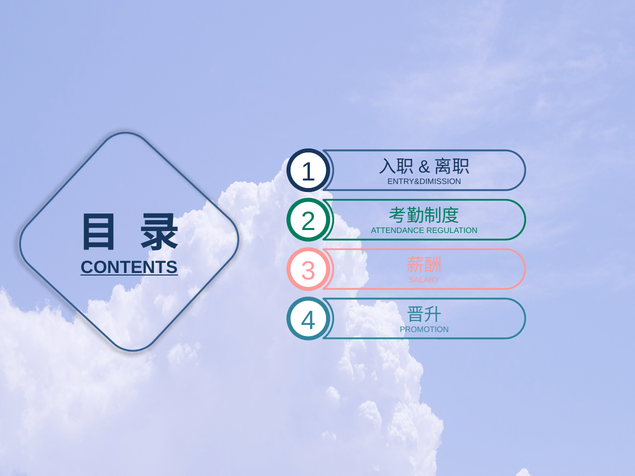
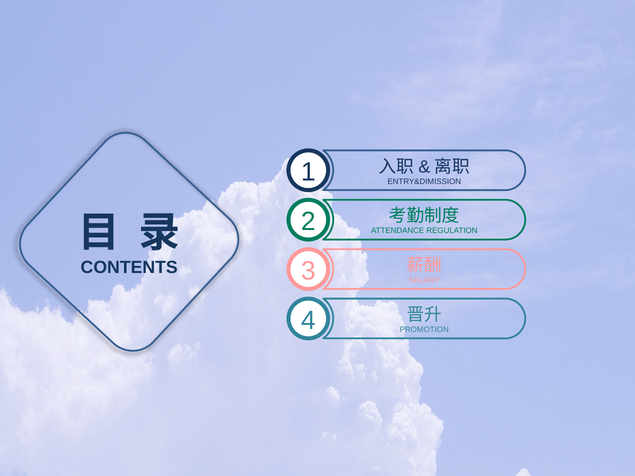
CONTENTS underline: present -> none
